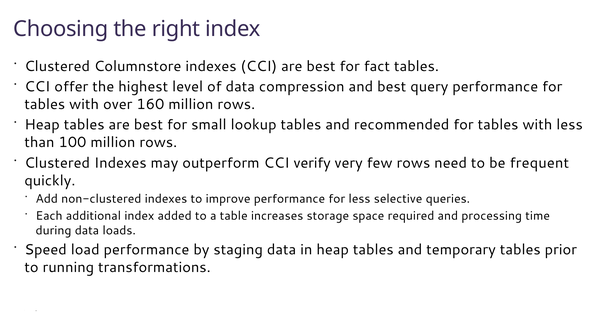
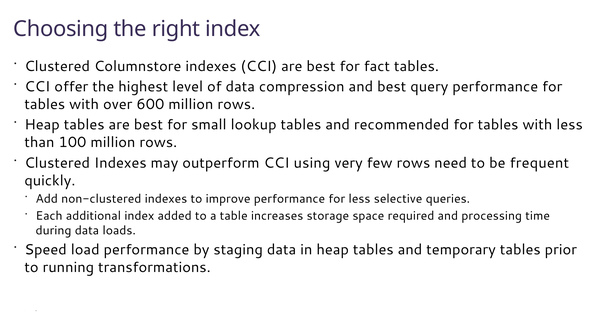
160: 160 -> 600
verify: verify -> using
